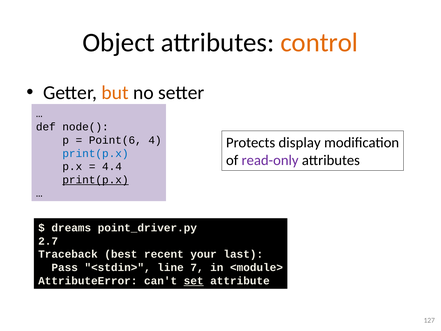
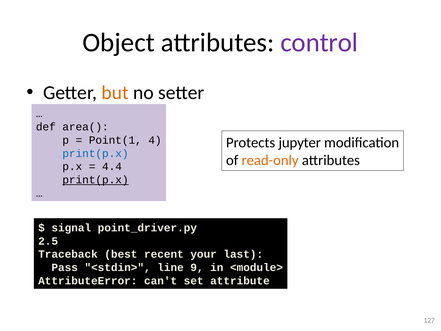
control colour: orange -> purple
node(: node( -> area(
Point(6: Point(6 -> Point(1
display: display -> jupyter
read-only colour: purple -> orange
dreams: dreams -> signal
2.7: 2.7 -> 2.5
7: 7 -> 9
set underline: present -> none
